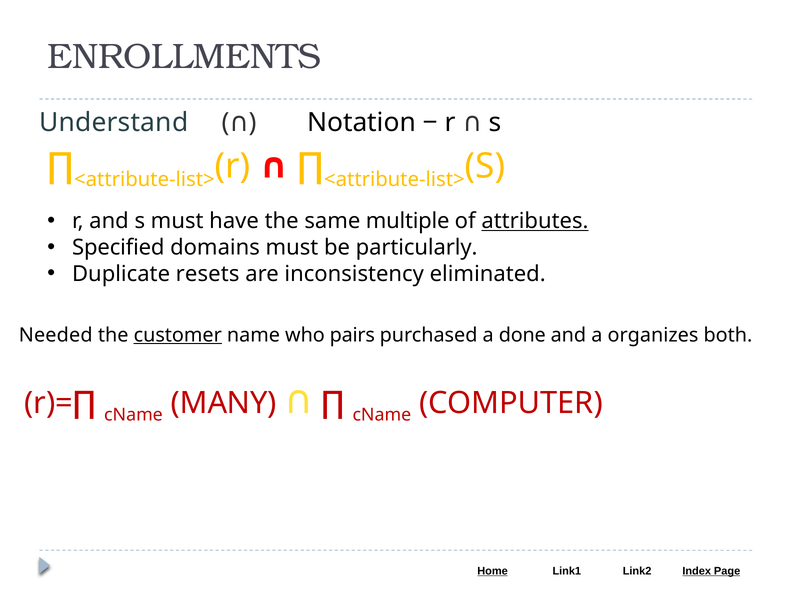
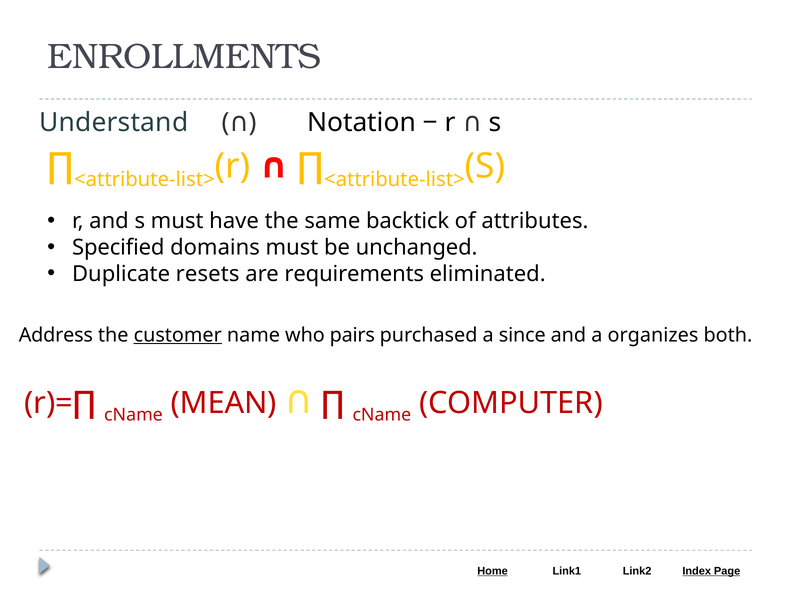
multiple: multiple -> backtick
attributes underline: present -> none
particularly: particularly -> unchanged
inconsistency: inconsistency -> requirements
Needed: Needed -> Address
done: done -> since
MANY: MANY -> MEAN
